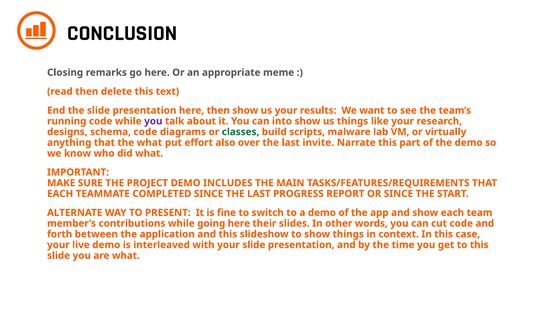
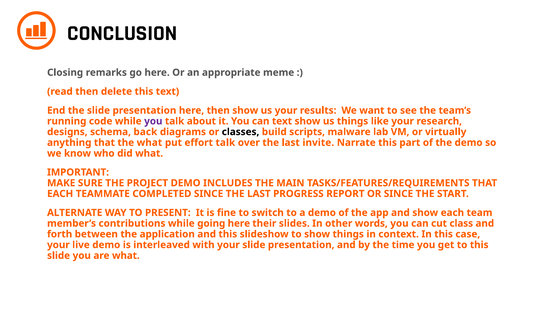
can into: into -> text
schema code: code -> back
classes colour: green -> black
effort also: also -> talk
cut code: code -> class
